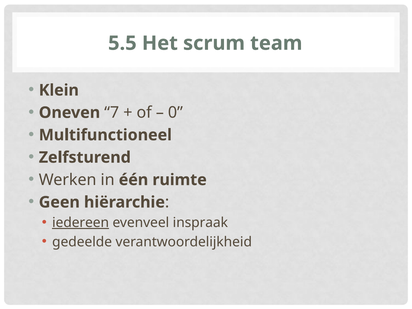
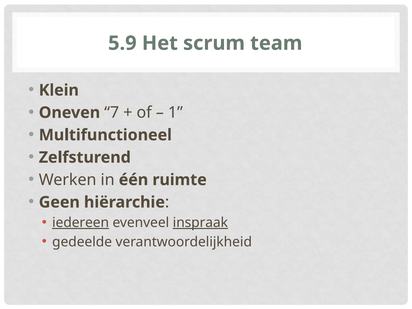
5.5: 5.5 -> 5.9
0: 0 -> 1
inspraak underline: none -> present
